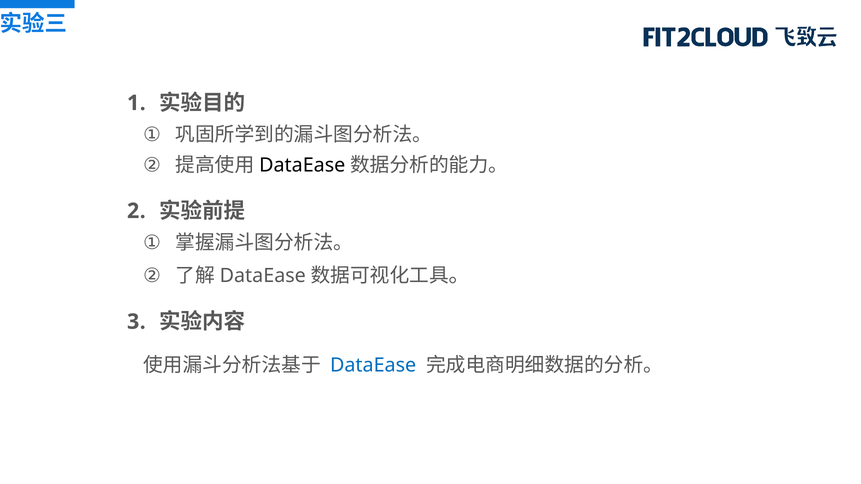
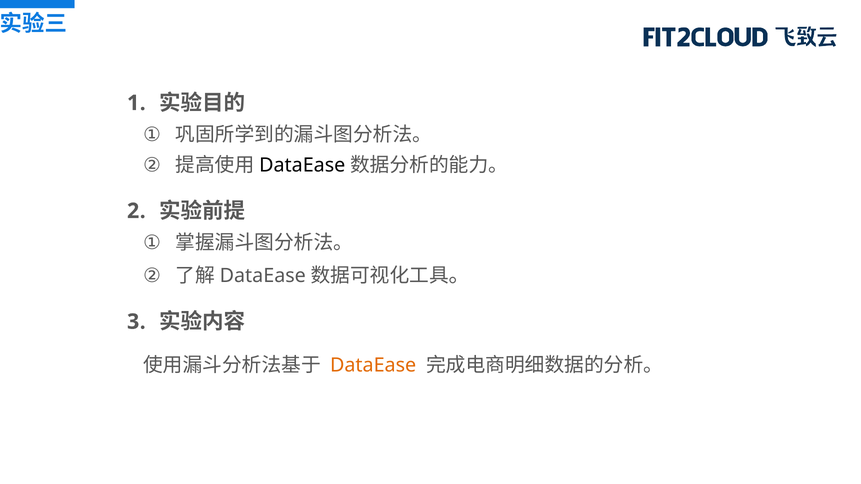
DataEase at (373, 365) colour: blue -> orange
